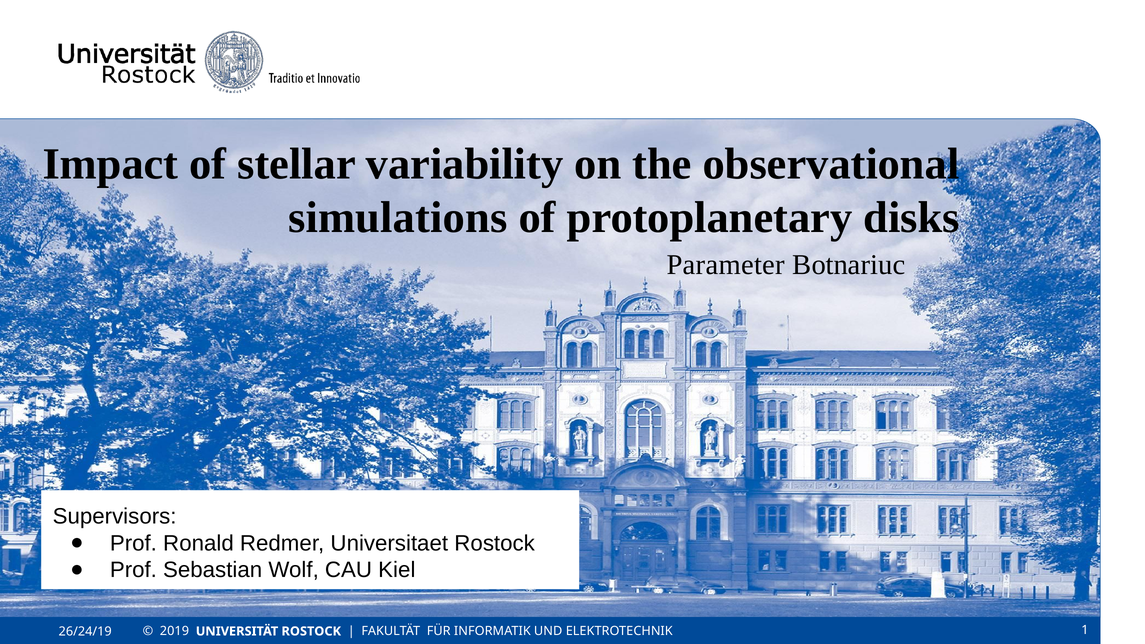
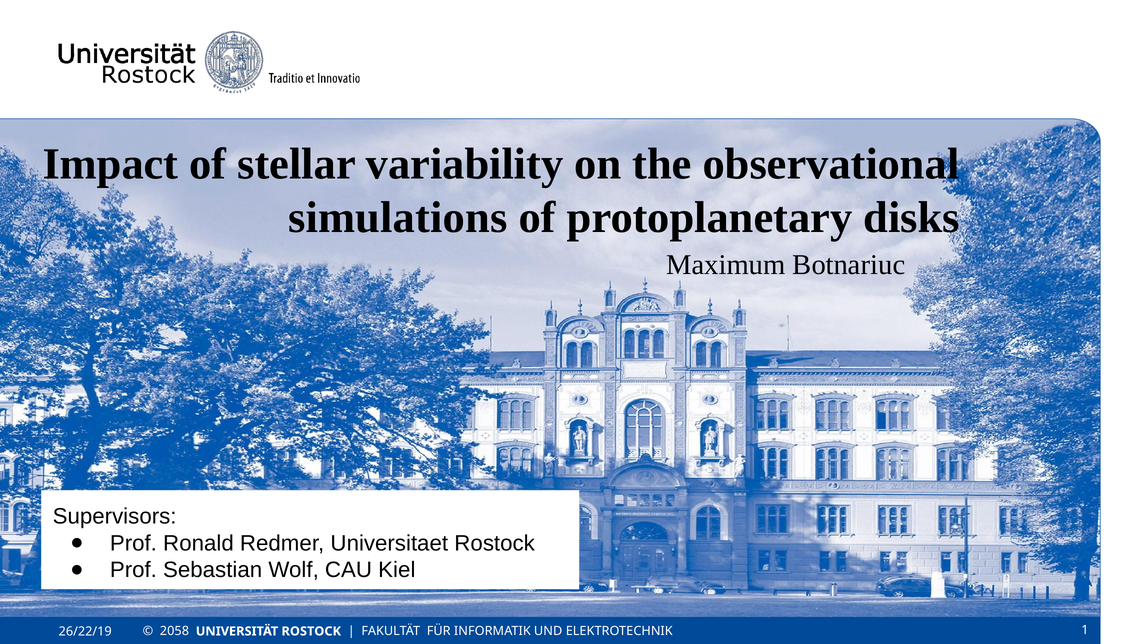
Parameter: Parameter -> Maximum
26/24/19: 26/24/19 -> 26/22/19
2019: 2019 -> 2058
